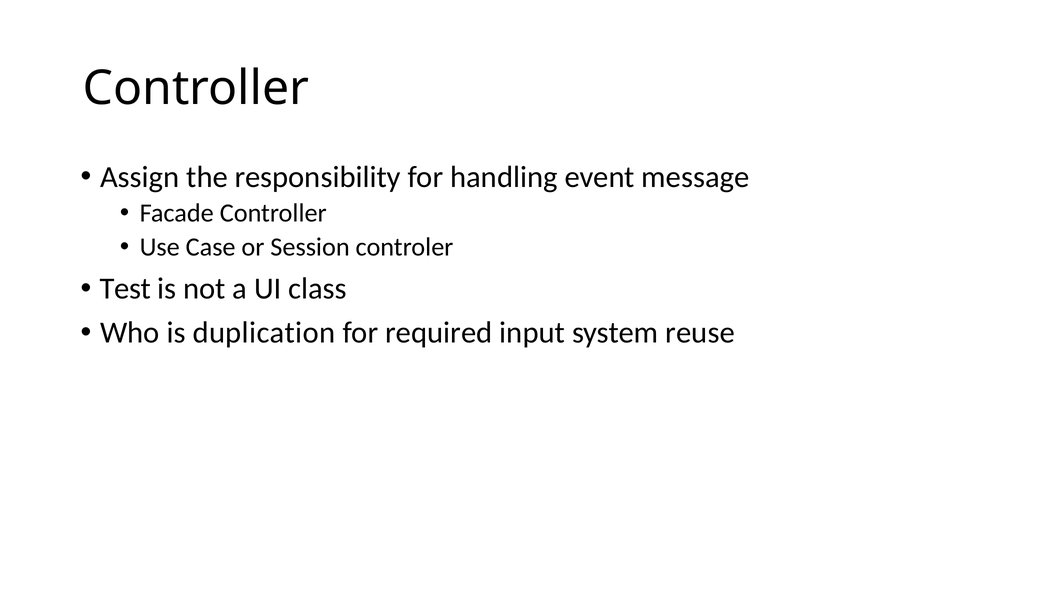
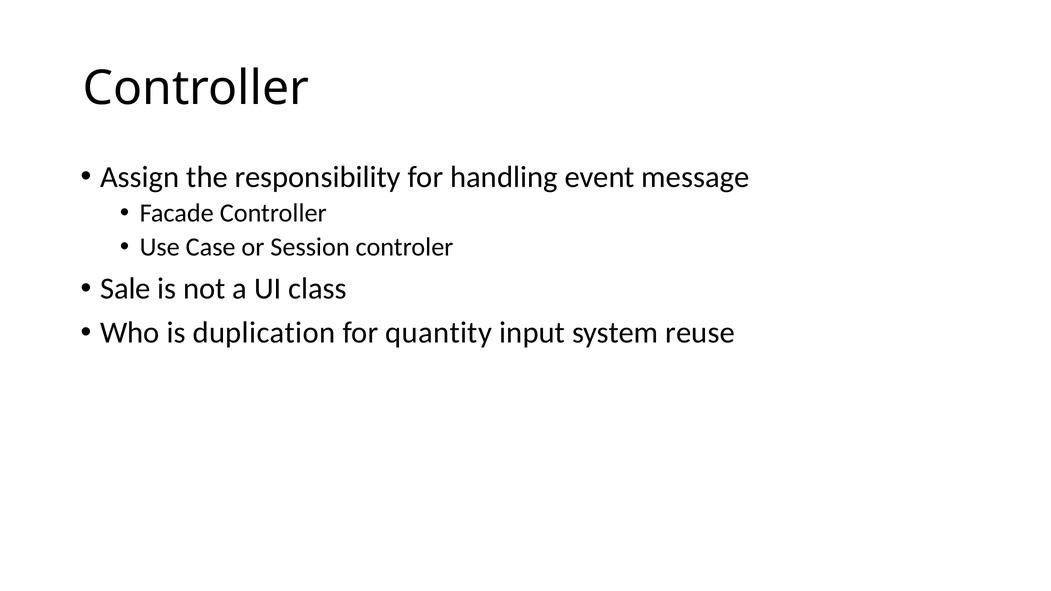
Test: Test -> Sale
required: required -> quantity
